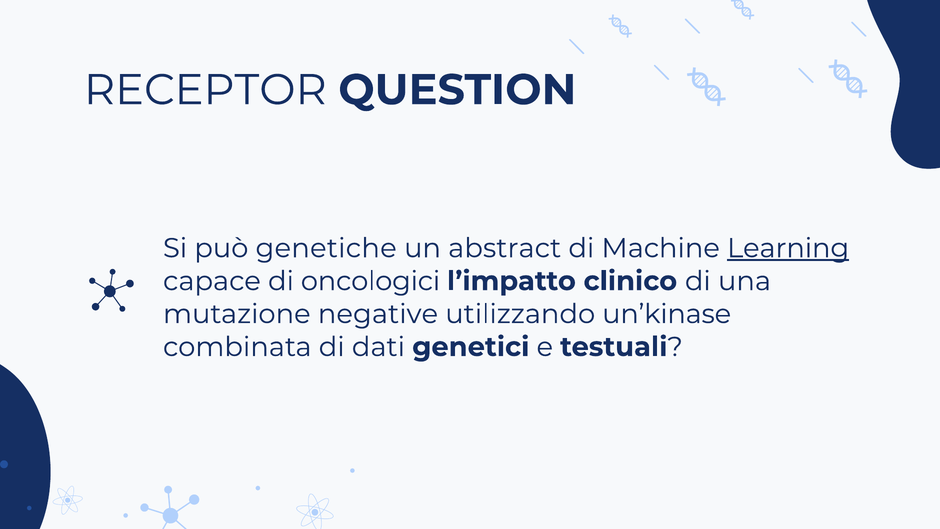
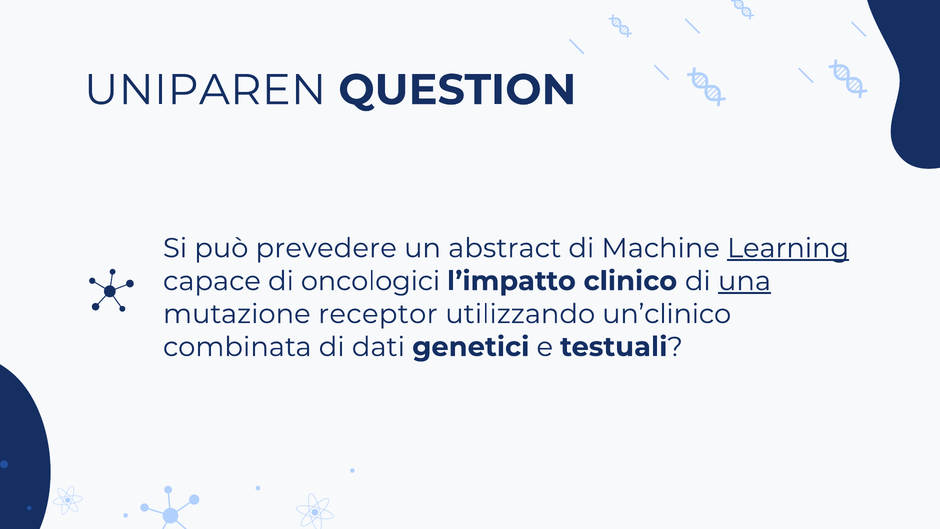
RECEPTOR: RECEPTOR -> UNIPAREN
genetiche: genetiche -> prevedere
una underline: none -> present
negative: negative -> receptor
un’kinase: un’kinase -> un’clinico
